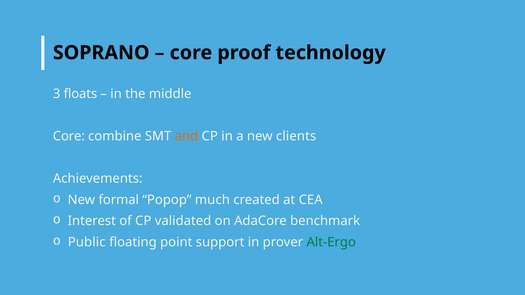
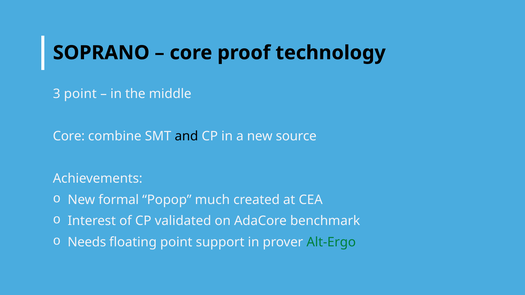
3 floats: floats -> point
and colour: orange -> black
clients: clients -> source
Public: Public -> Needs
